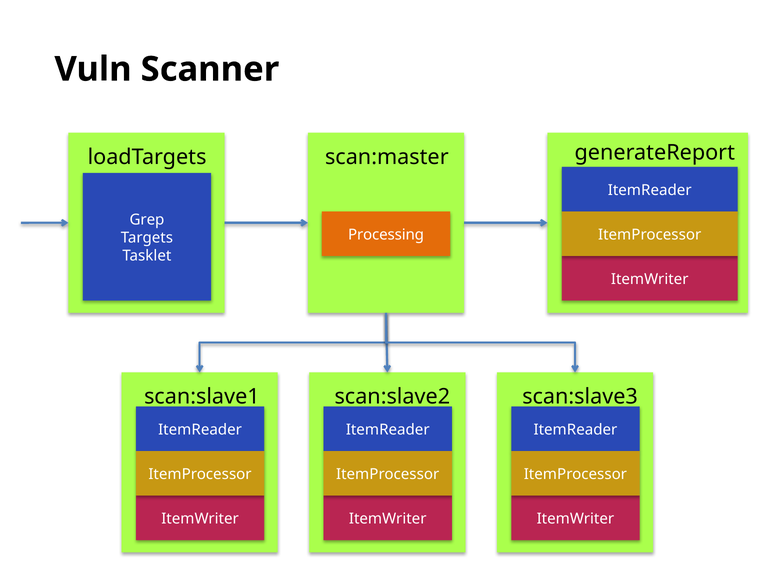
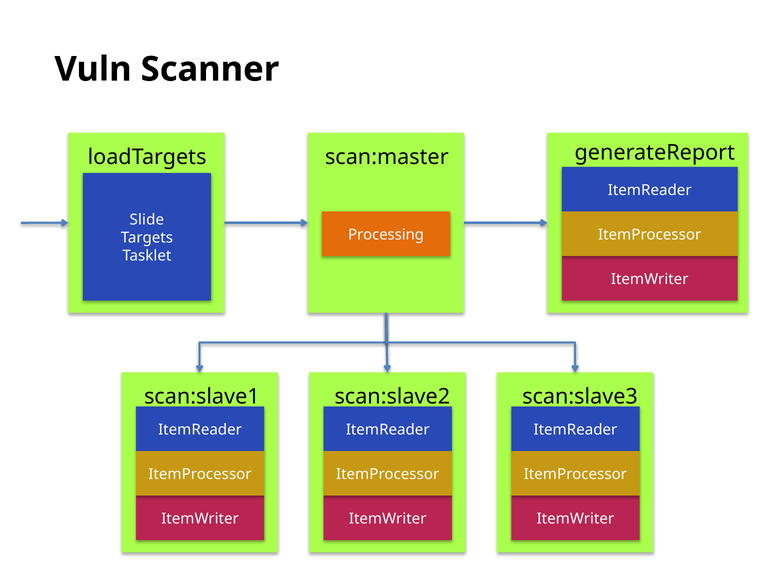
Grep: Grep -> Slide
